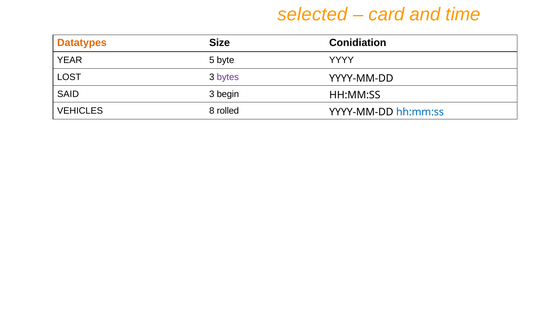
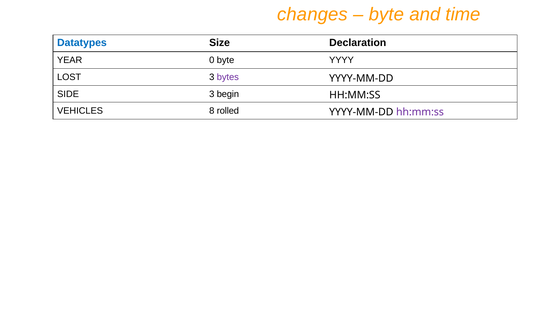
selected: selected -> changes
card at (387, 14): card -> byte
Datatypes colour: orange -> blue
Conidiation: Conidiation -> Declaration
5: 5 -> 0
SAID: SAID -> SIDE
hh:mm:ss at (420, 112) colour: blue -> purple
